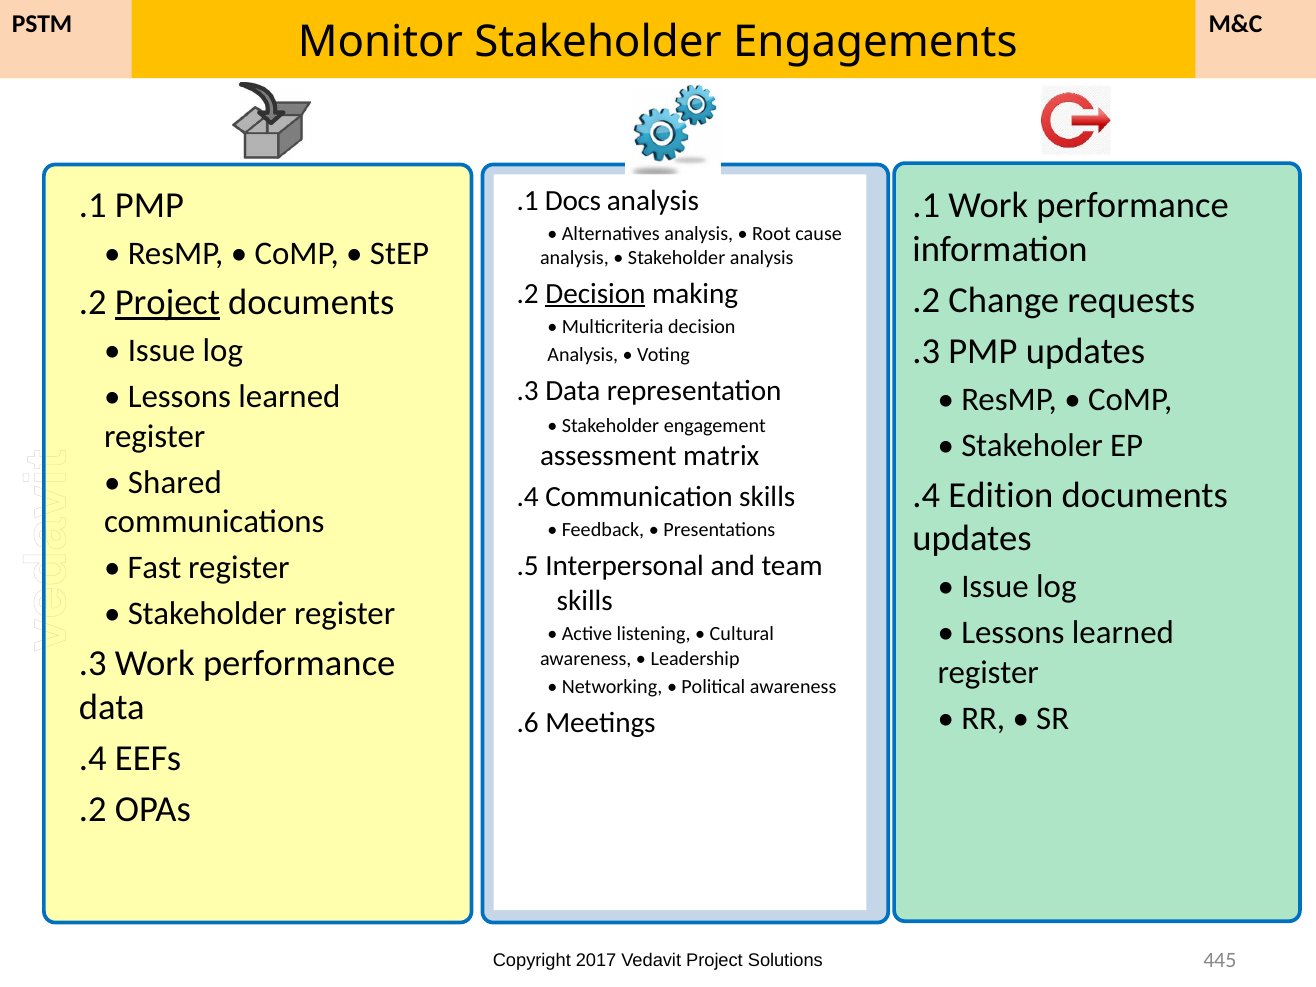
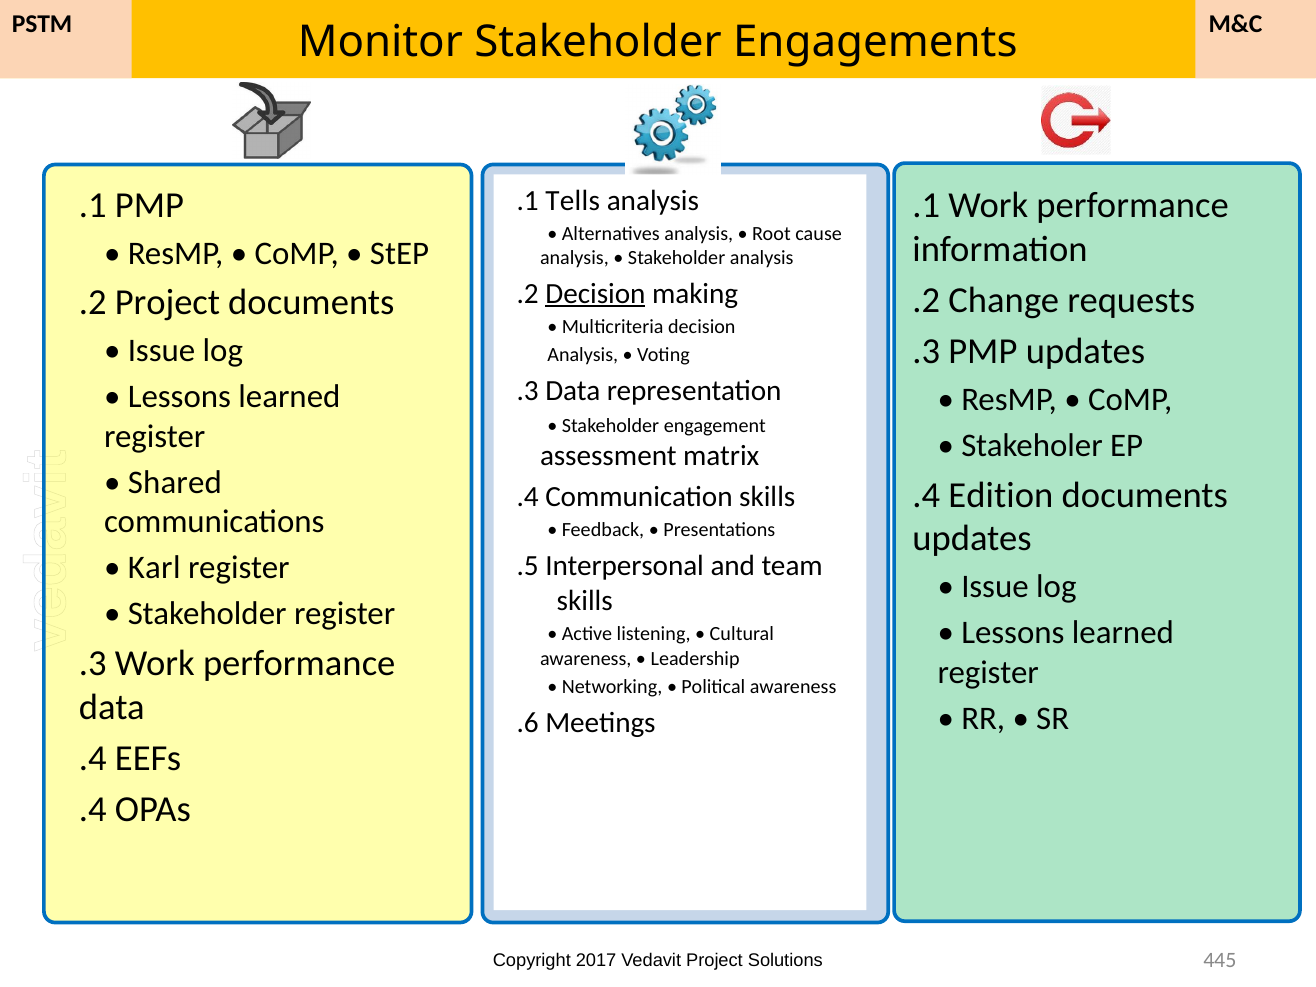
Docs: Docs -> Tells
Project at (167, 303) underline: present -> none
Fast: Fast -> Karl
.2 at (93, 809): .2 -> .4
